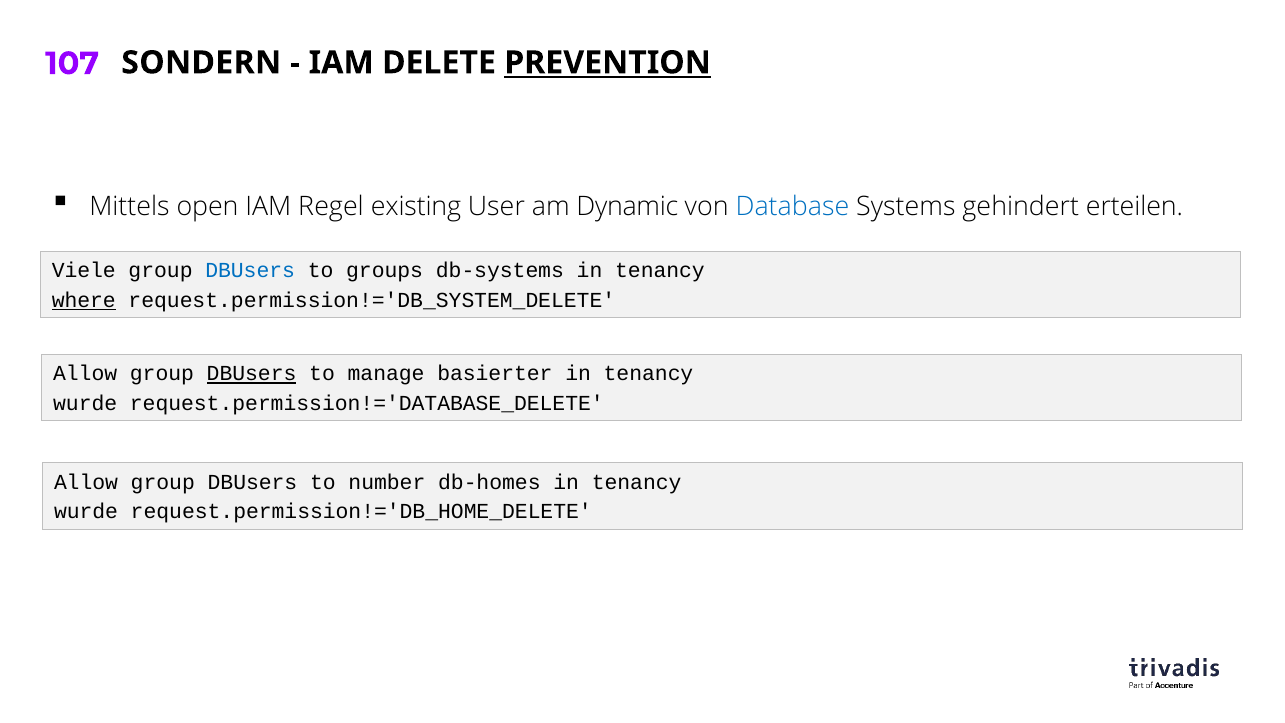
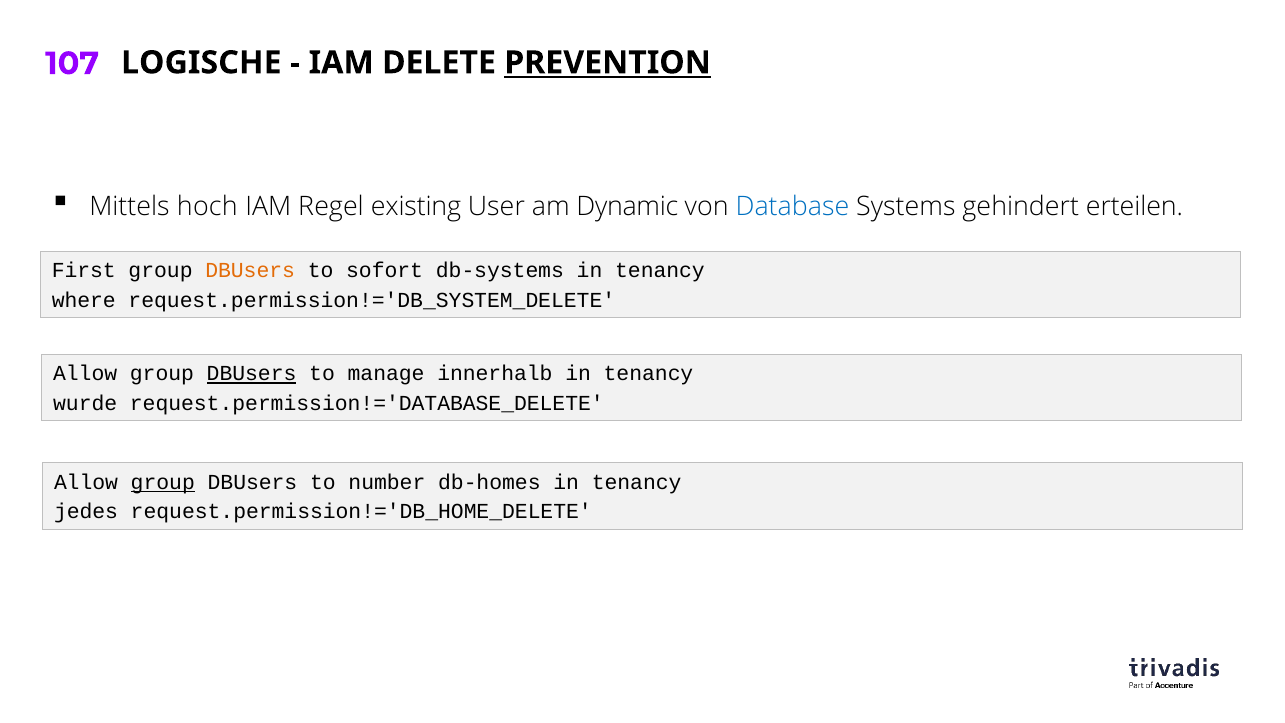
SONDERN: SONDERN -> LOGISCHE
open: open -> hoch
Viele: Viele -> First
DBUsers at (250, 270) colour: blue -> orange
groups: groups -> sofort
where underline: present -> none
basierter: basierter -> innerhalb
group at (163, 482) underline: none -> present
wurde at (86, 512): wurde -> jedes
